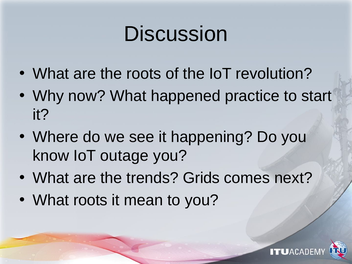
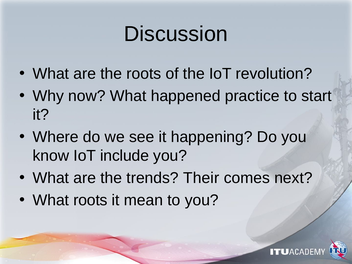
outage: outage -> include
Grids: Grids -> Their
